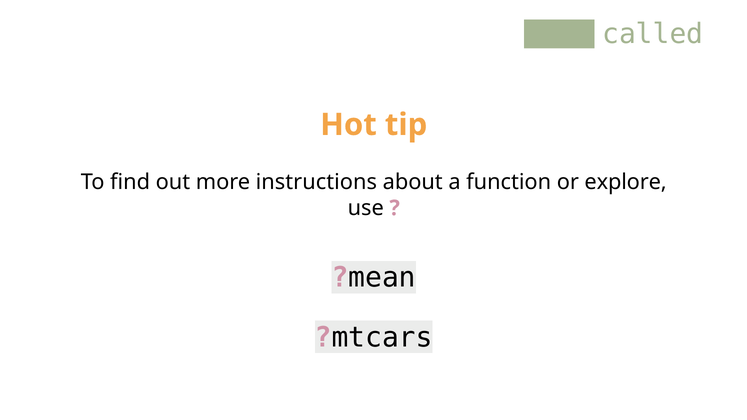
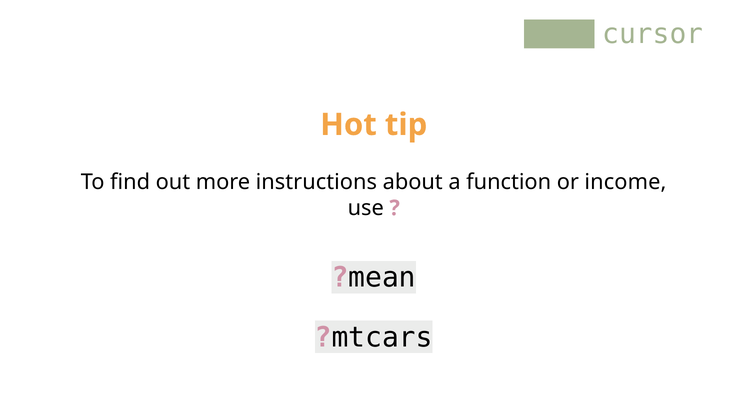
called: called -> cursor
explore: explore -> income
